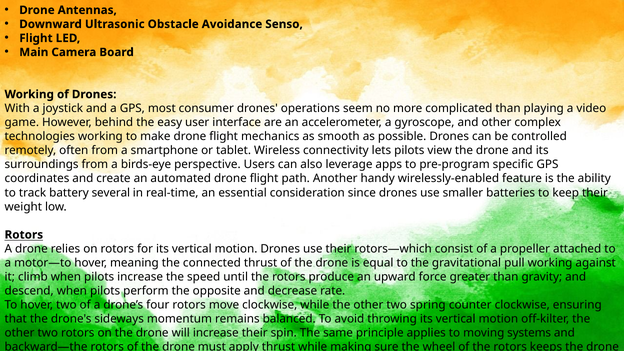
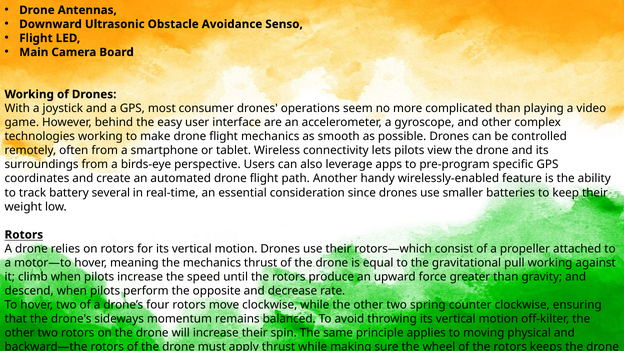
the connected: connected -> mechanics
systems: systems -> physical
